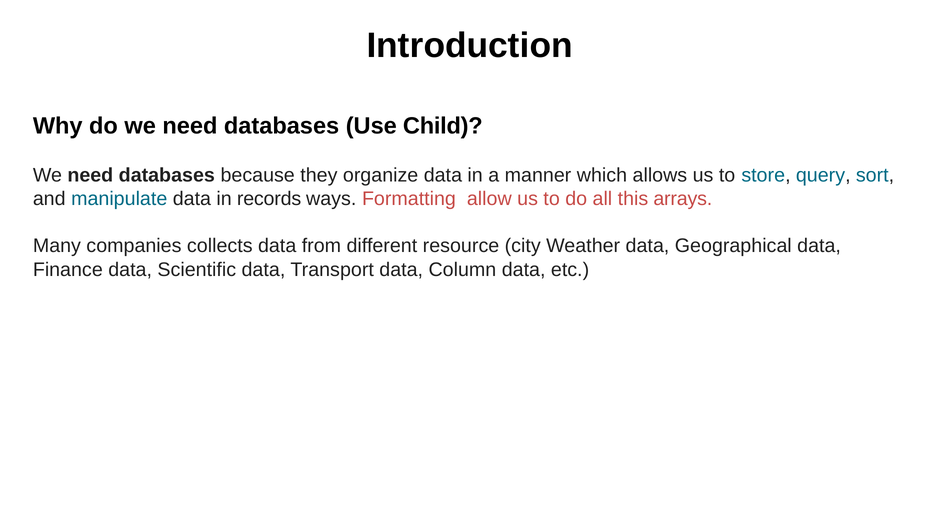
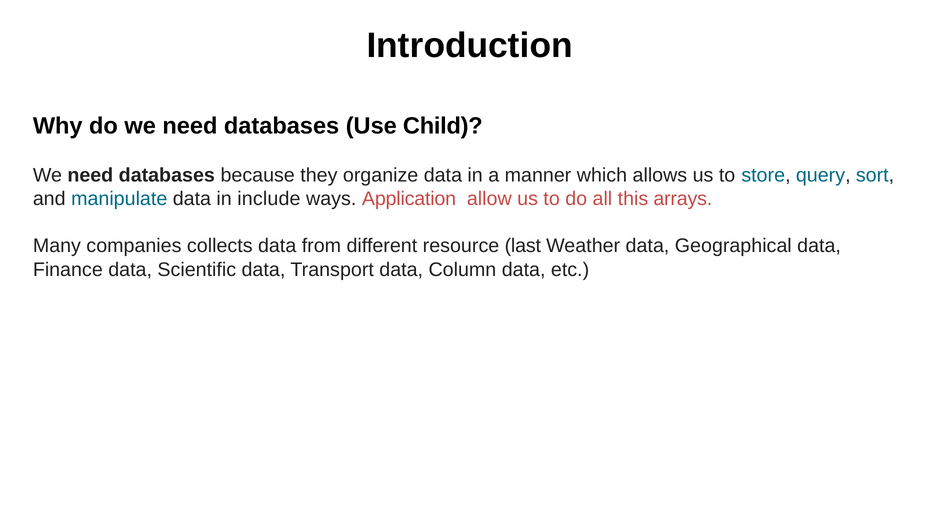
records: records -> include
Formatting: Formatting -> Application
city: city -> last
